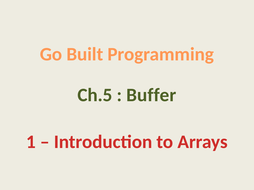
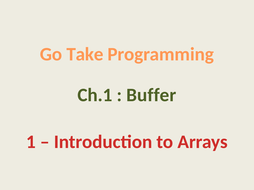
Built: Built -> Take
Ch.5: Ch.5 -> Ch.1
